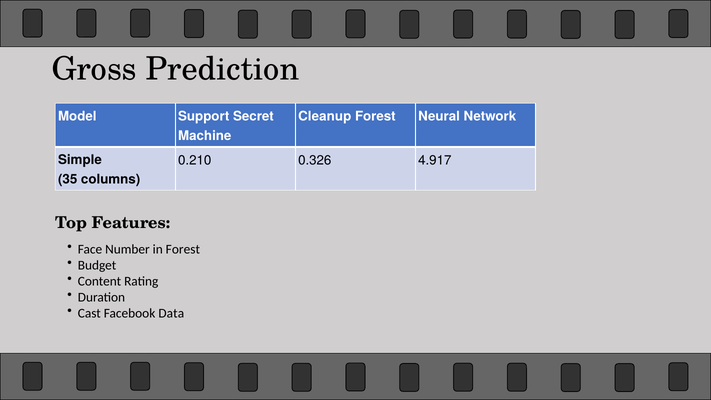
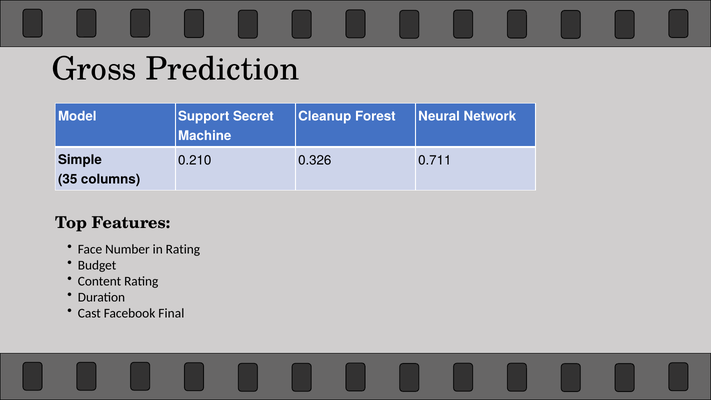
4.917: 4.917 -> 0.711
in Forest: Forest -> Rating
Data: Data -> Final
